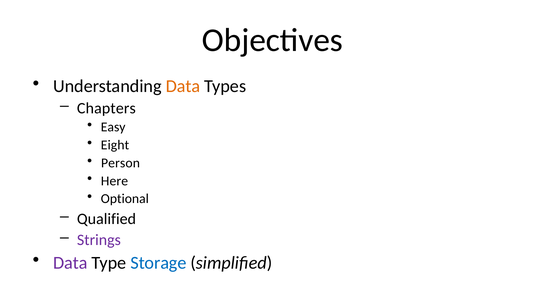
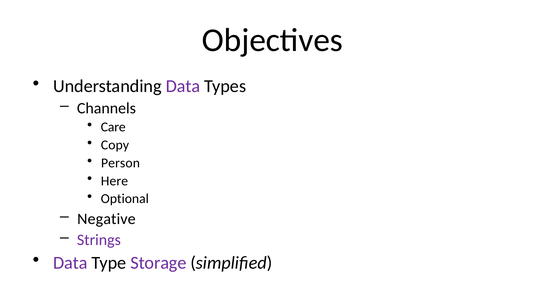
Data at (183, 86) colour: orange -> purple
Chapters: Chapters -> Channels
Easy: Easy -> Care
Eight: Eight -> Copy
Qualified: Qualified -> Negative
Storage colour: blue -> purple
